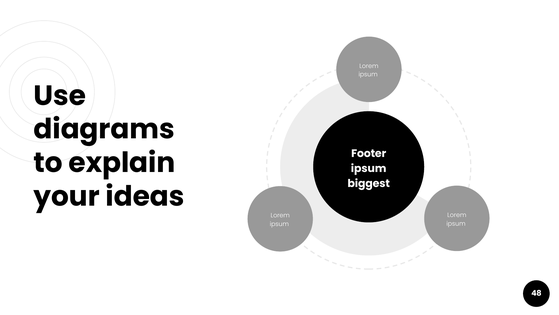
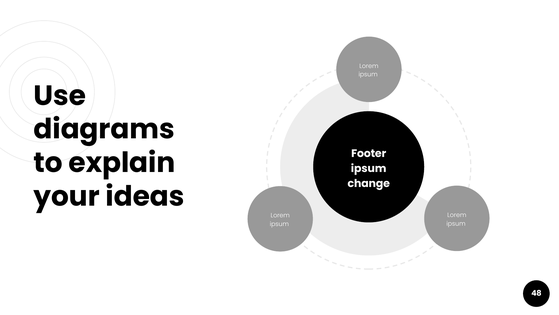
biggest: biggest -> change
